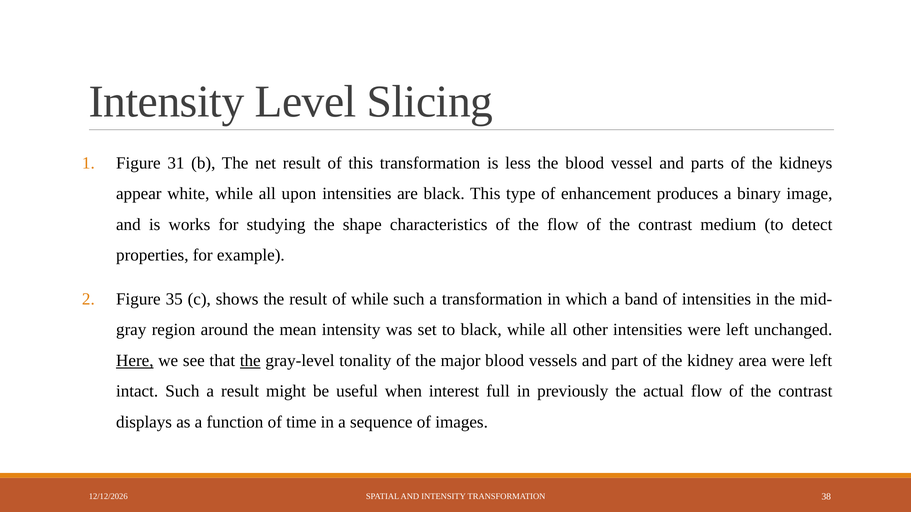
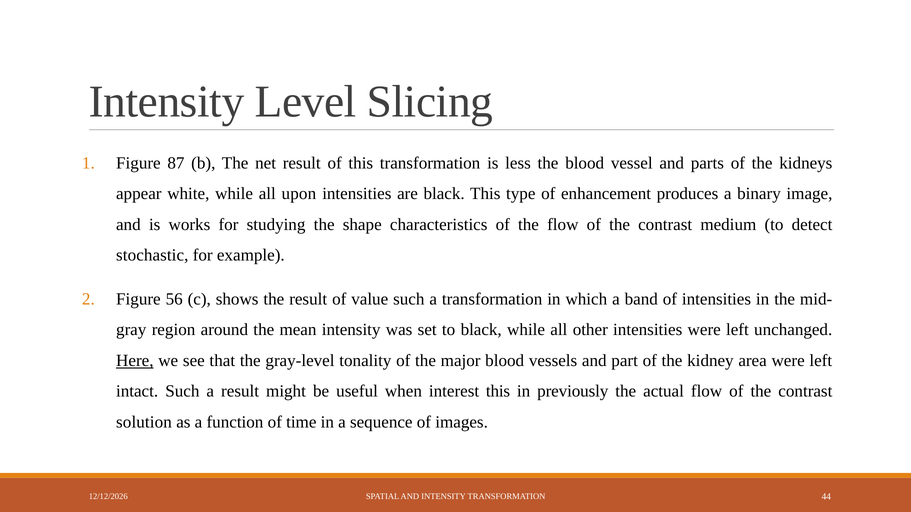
31: 31 -> 87
properties: properties -> stochastic
35: 35 -> 56
of while: while -> value
the at (250, 361) underline: present -> none
interest full: full -> this
displays: displays -> solution
38: 38 -> 44
